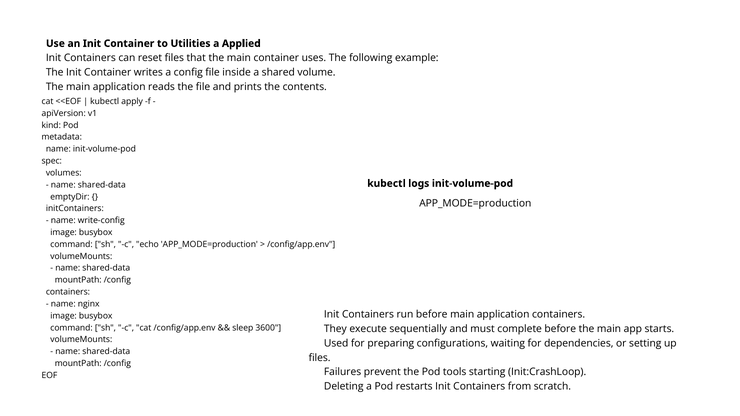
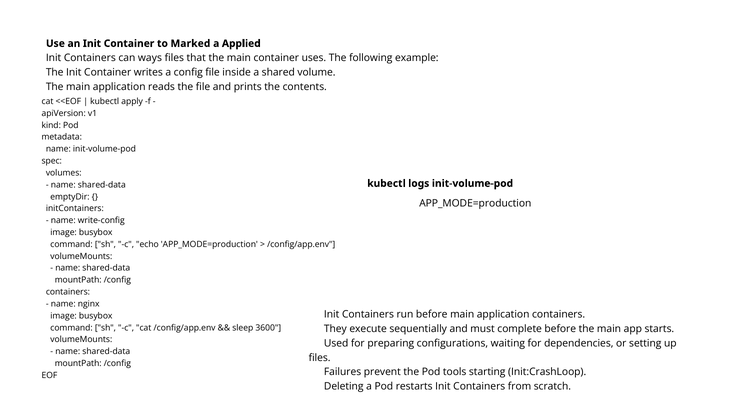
Utilities: Utilities -> Marked
reset: reset -> ways
